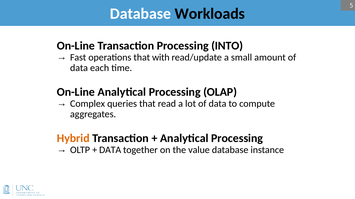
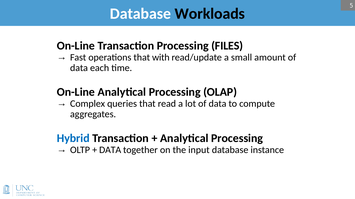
INTO: INTO -> FILES
Hybrid colour: orange -> blue
value: value -> input
